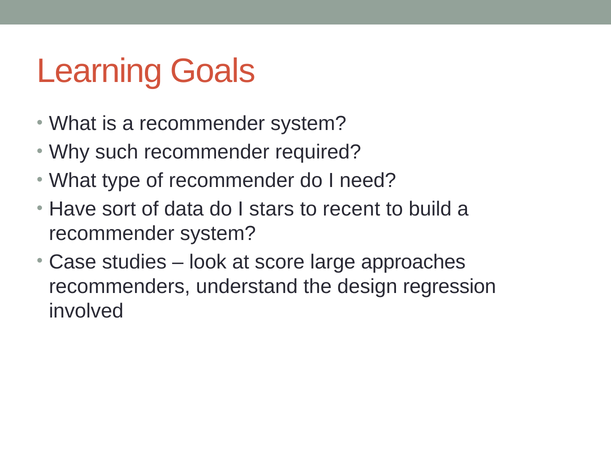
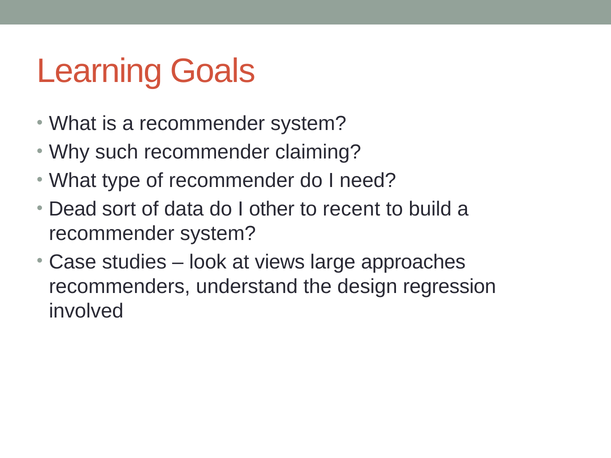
required: required -> claiming
Have: Have -> Dead
stars: stars -> other
score: score -> views
